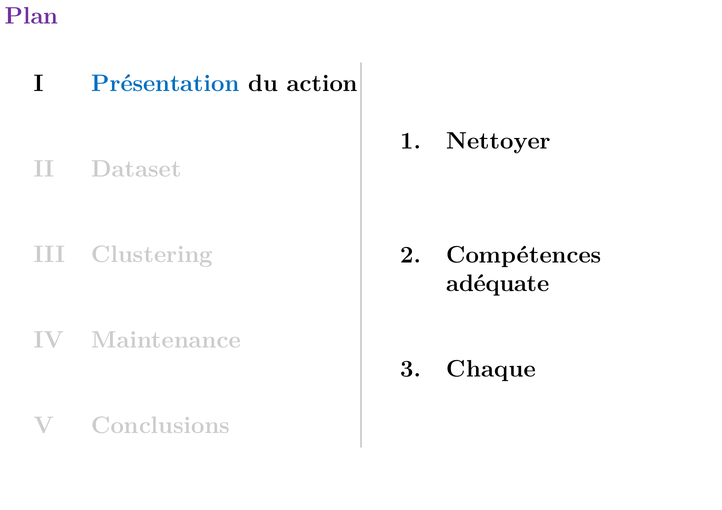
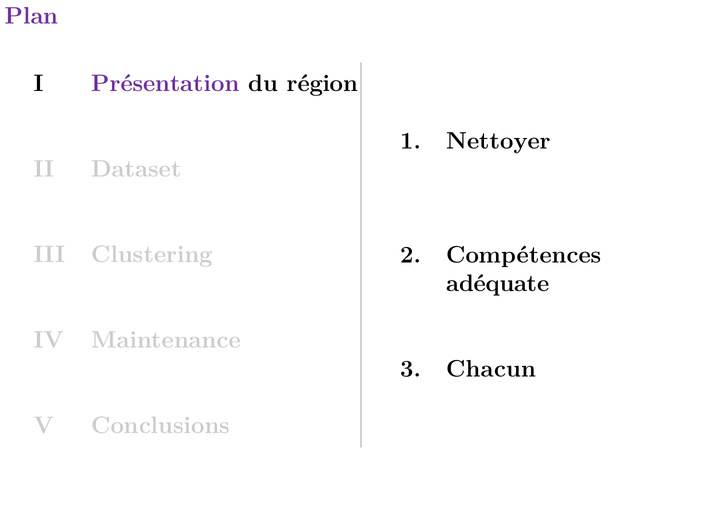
Présentation colour: blue -> purple
action: action -> région
Chaque: Chaque -> Chacun
